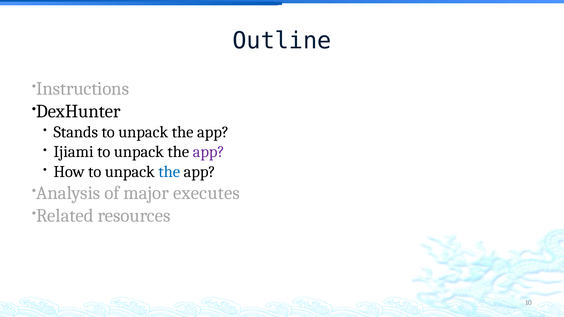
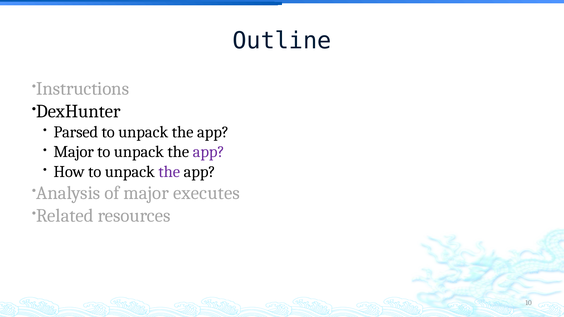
Stands: Stands -> Parsed
Ijiami at (74, 152): Ijiami -> Major
the at (169, 172) colour: blue -> purple
